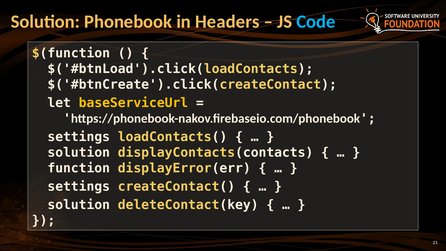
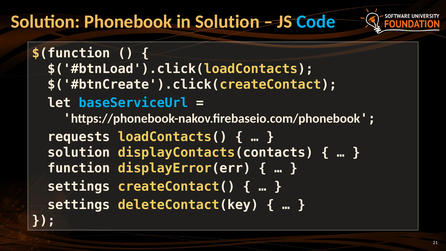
in Headers: Headers -> Solution
baseServiceUrl colour: yellow -> light blue
settings at (79, 137): settings -> requests
solution at (79, 205): solution -> settings
